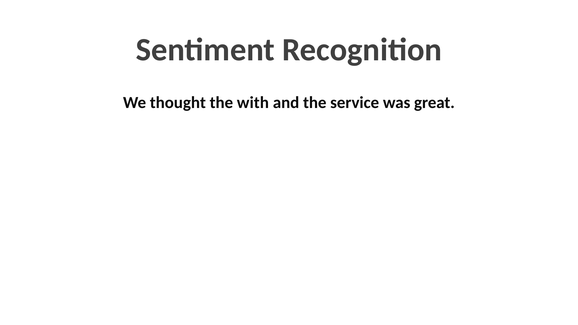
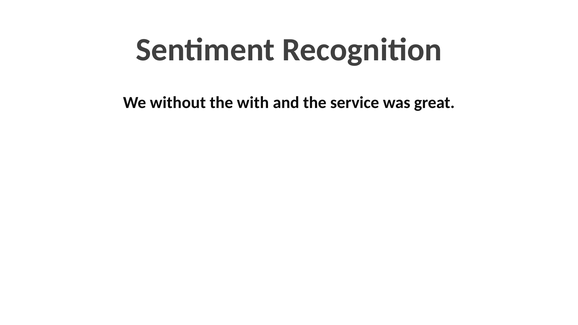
thought: thought -> without
